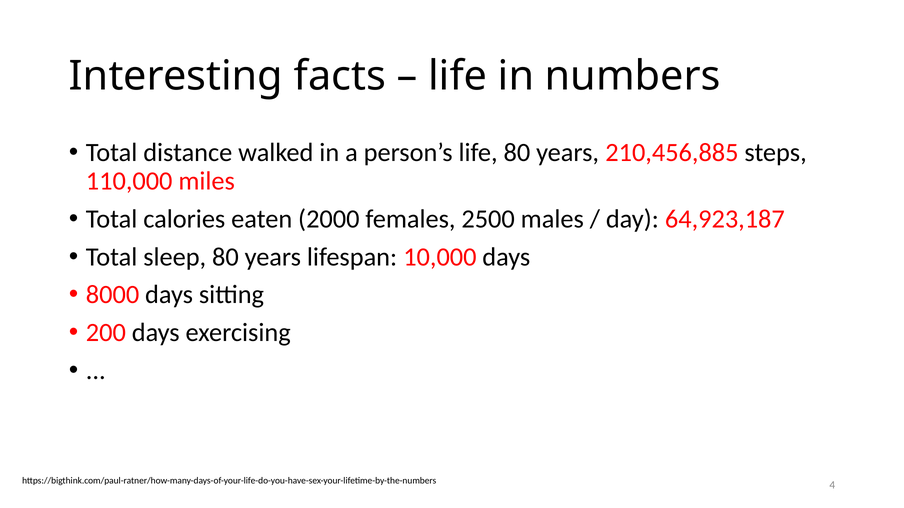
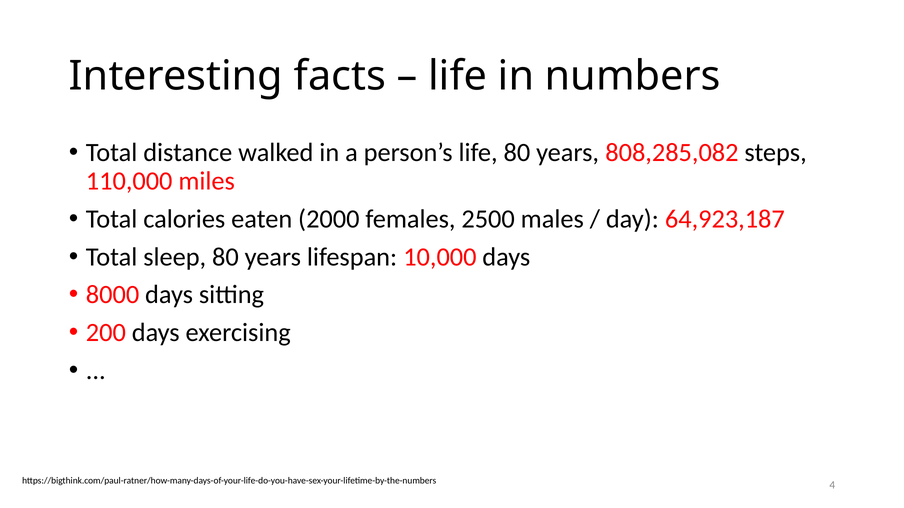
210,456,885: 210,456,885 -> 808,285,082
